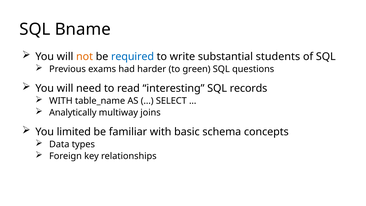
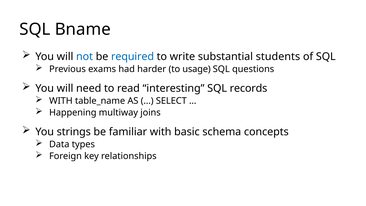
not colour: orange -> blue
green: green -> usage
Analytically: Analytically -> Happening
limited: limited -> strings
